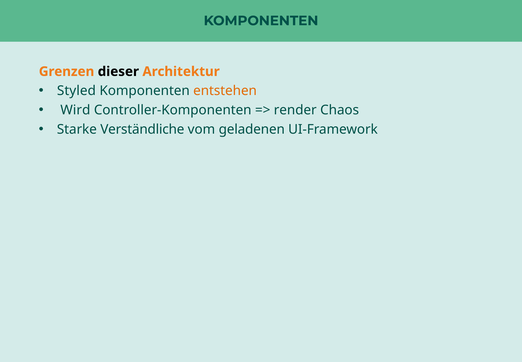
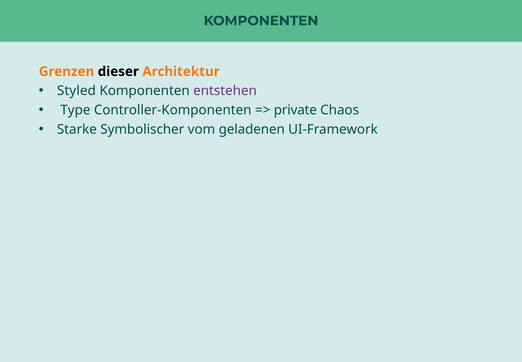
entstehen colour: orange -> purple
Wird: Wird -> Type
render: render -> private
Verständliche: Verständliche -> Symbolischer
